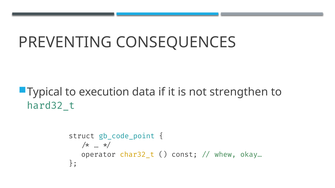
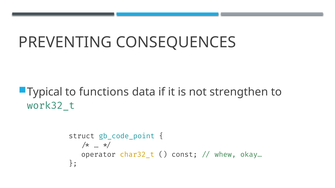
execution: execution -> functions
hard32_t: hard32_t -> work32_t
